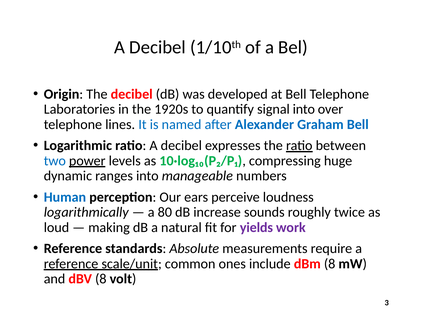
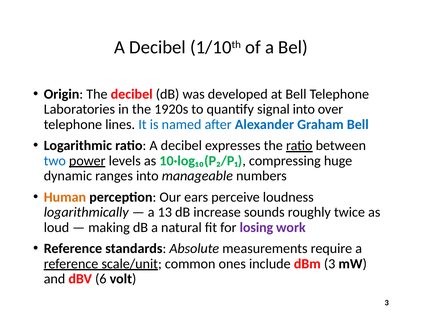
Human colour: blue -> orange
80: 80 -> 13
yields: yields -> losing
dBm 8: 8 -> 3
dBV 8: 8 -> 6
